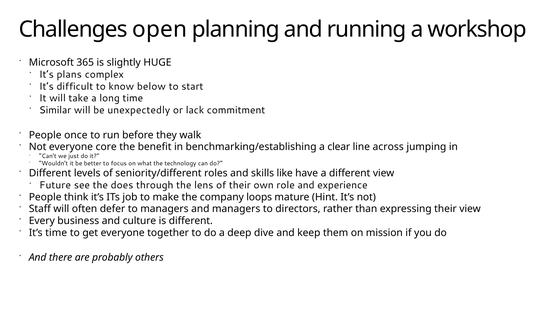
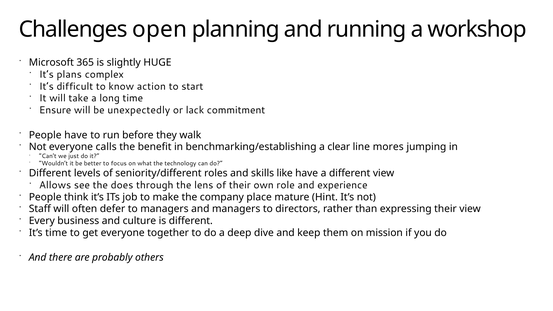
below: below -> action
Similar: Similar -> Ensure
People once: once -> have
core: core -> calls
across: across -> mores
Future: Future -> Allows
loops: loops -> place
